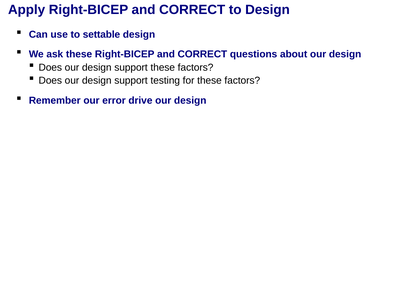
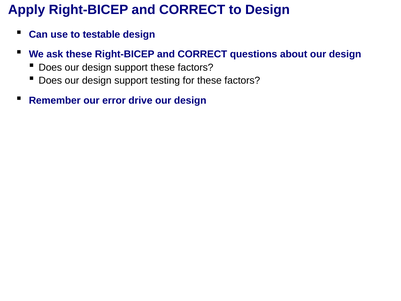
settable: settable -> testable
